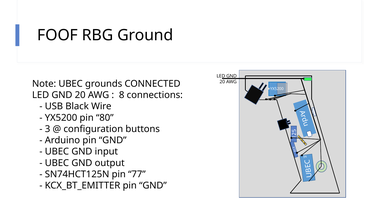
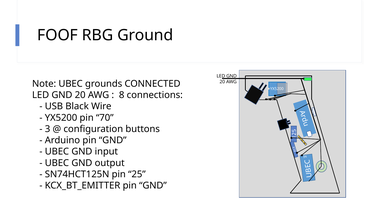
80: 80 -> 70
77: 77 -> 25
